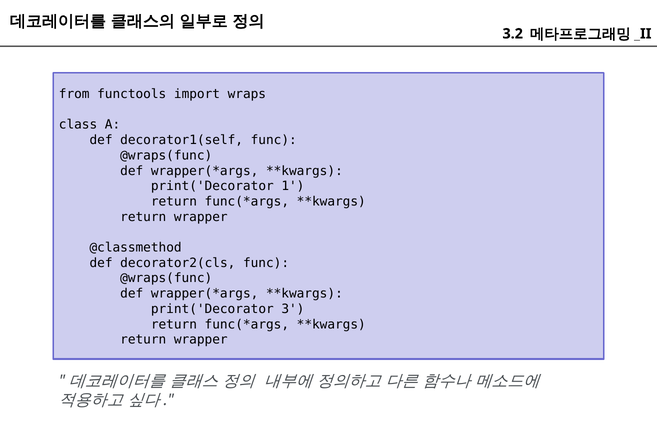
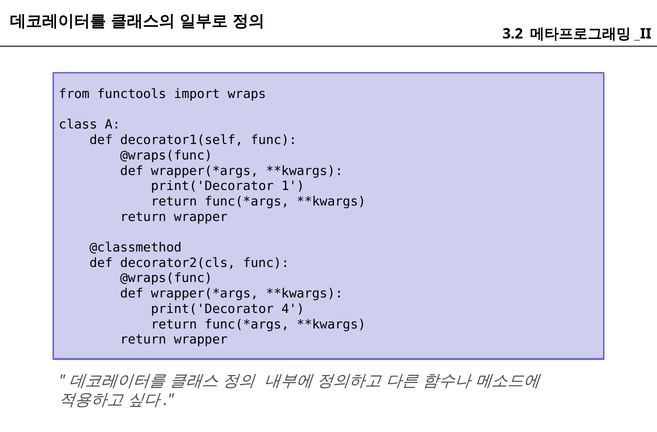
3: 3 -> 4
